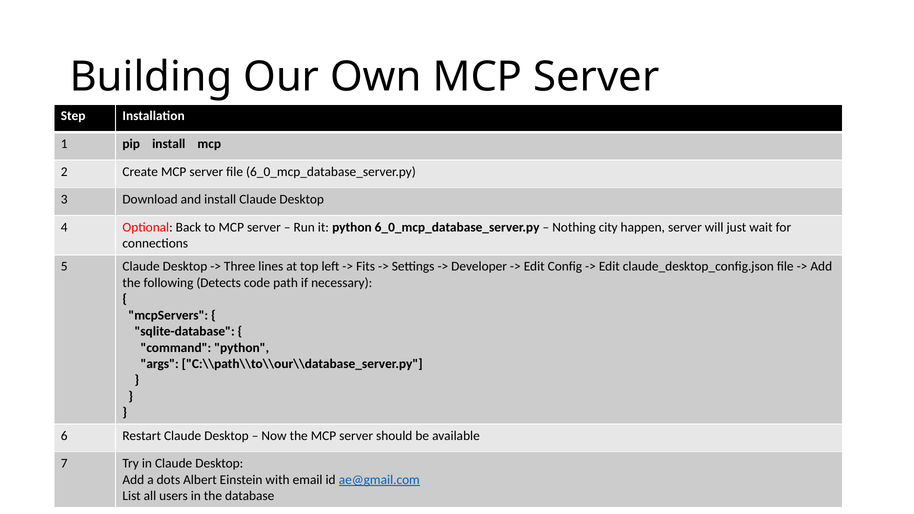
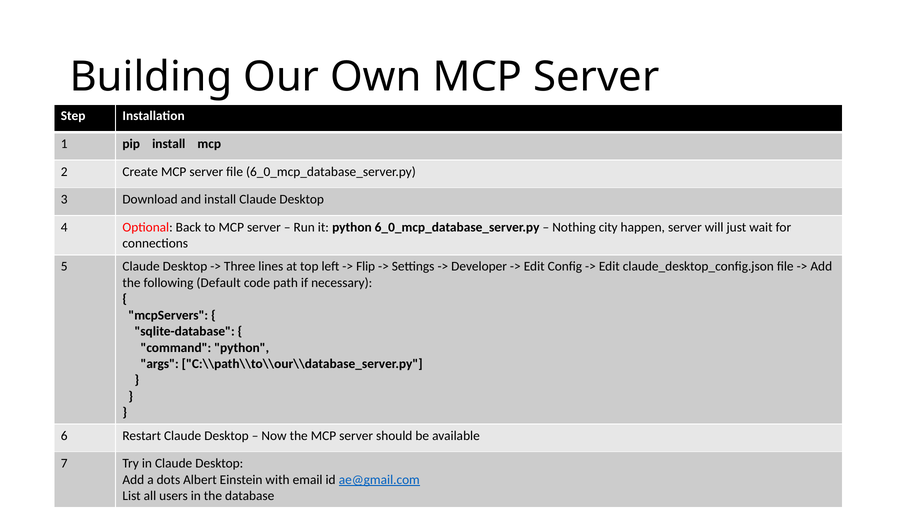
Fits: Fits -> Flip
Detects: Detects -> Default
